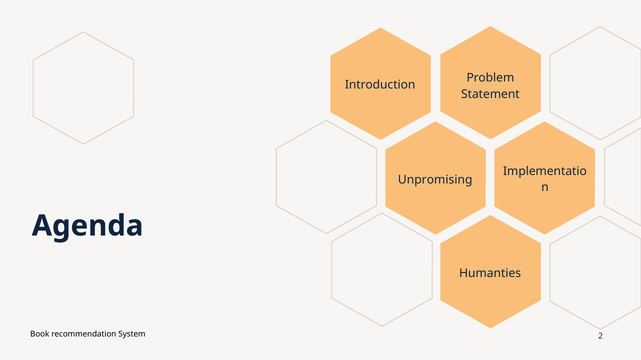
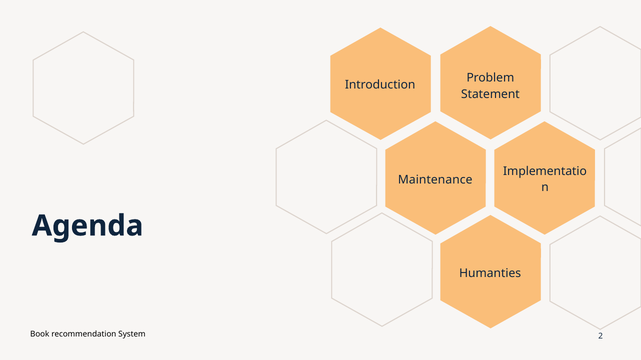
Unpromising: Unpromising -> Maintenance
